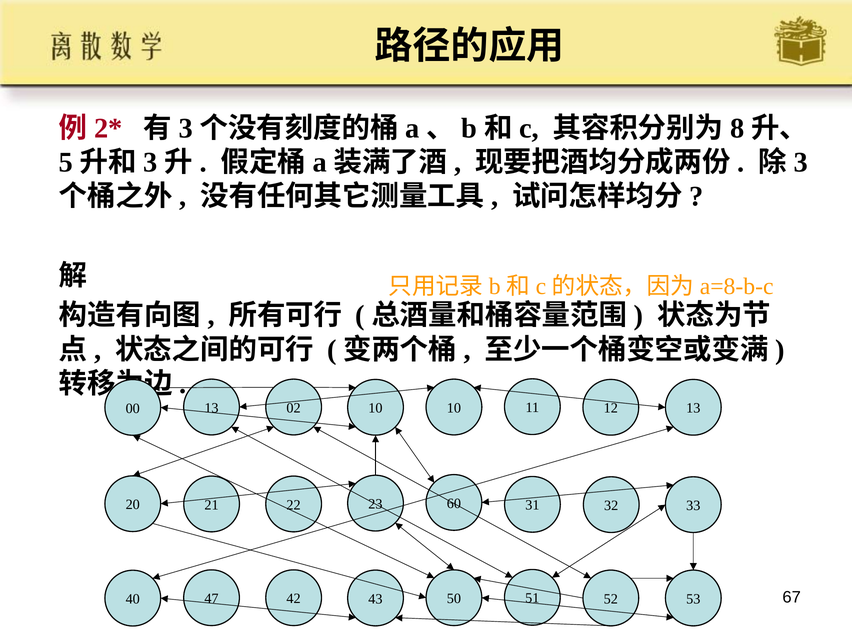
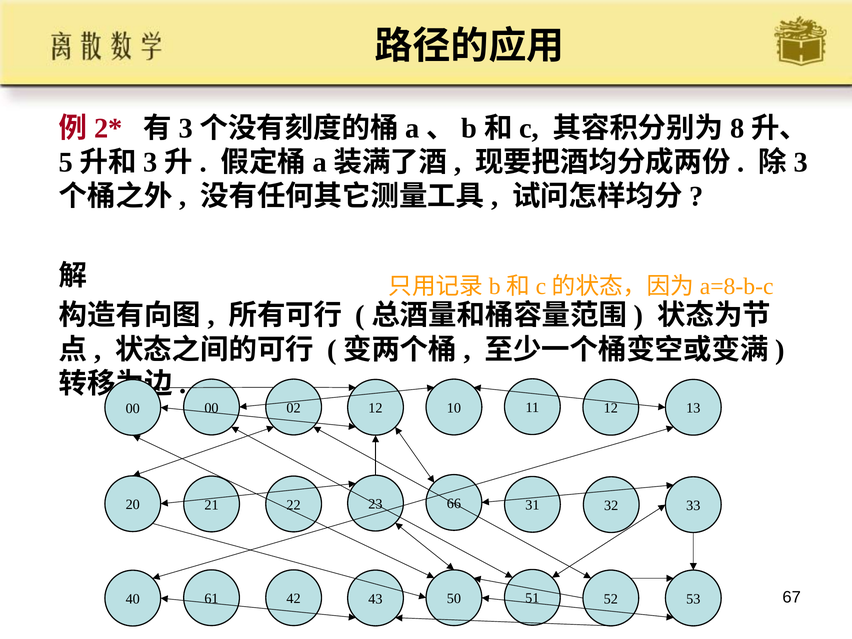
00 13: 13 -> 00
02 10: 10 -> 12
60: 60 -> 66
47: 47 -> 61
